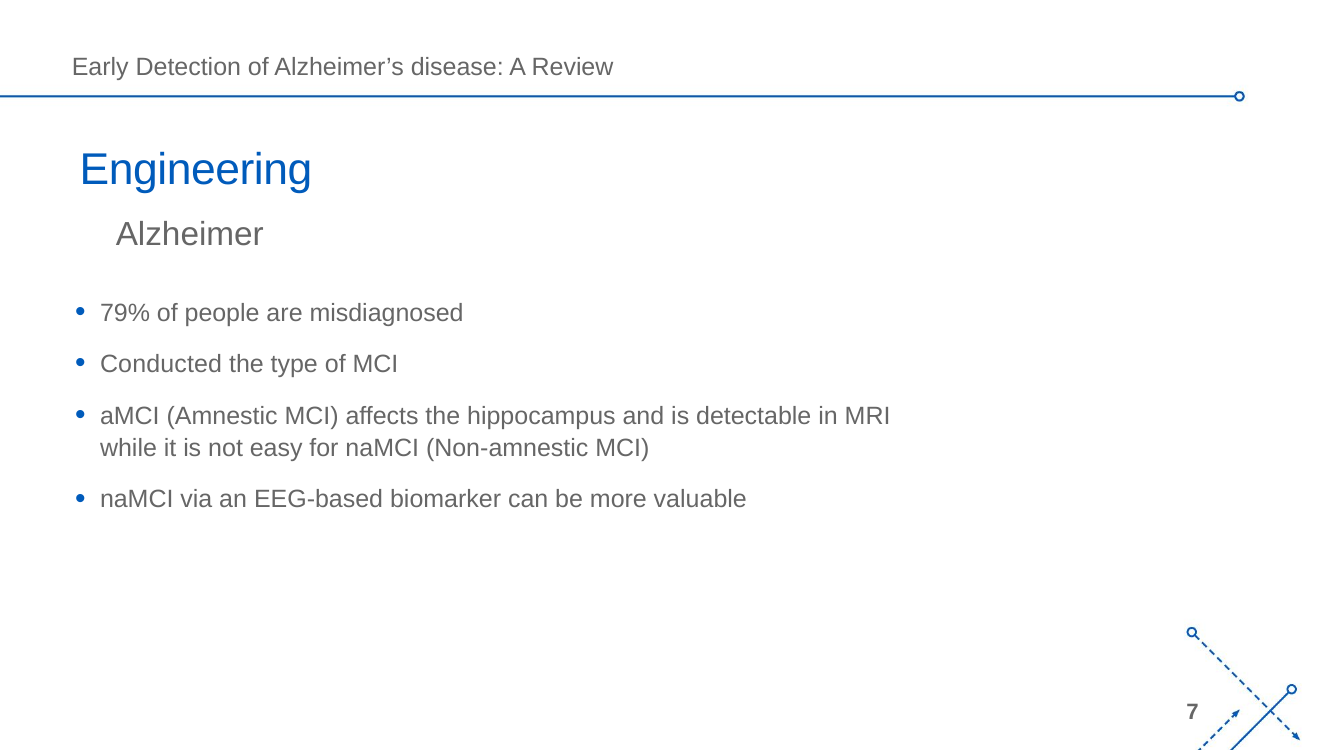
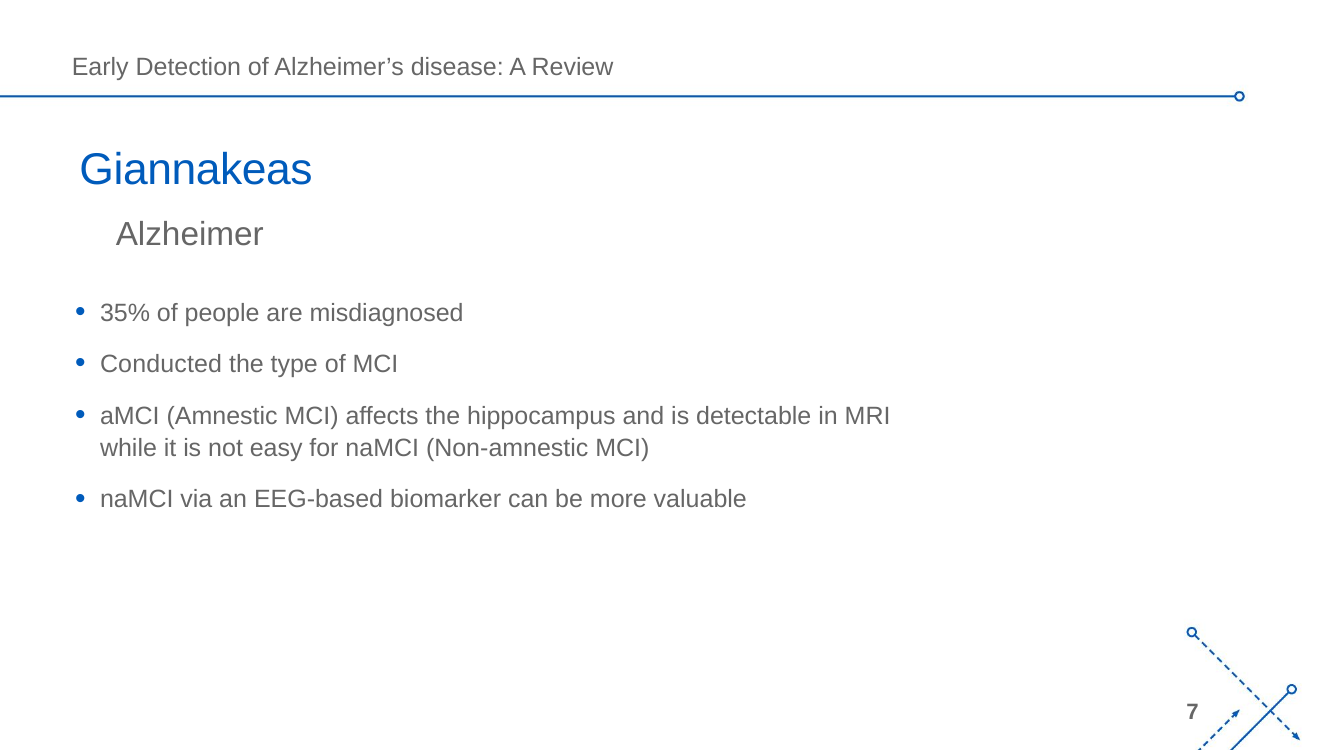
Engineering: Engineering -> Giannakeas
79%: 79% -> 35%
